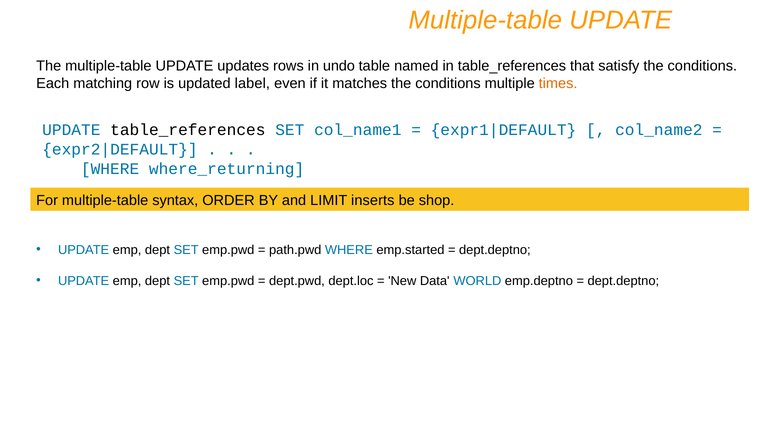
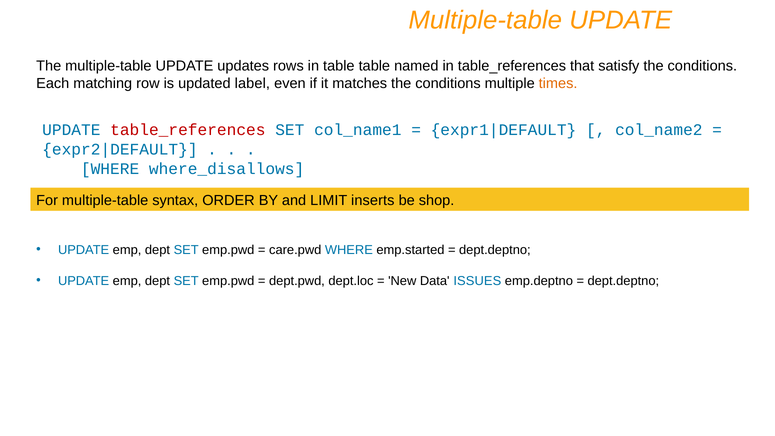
in undo: undo -> table
table_references at (188, 130) colour: black -> red
where_returning: where_returning -> where_disallows
path.pwd: path.pwd -> care.pwd
WORLD: WORLD -> ISSUES
